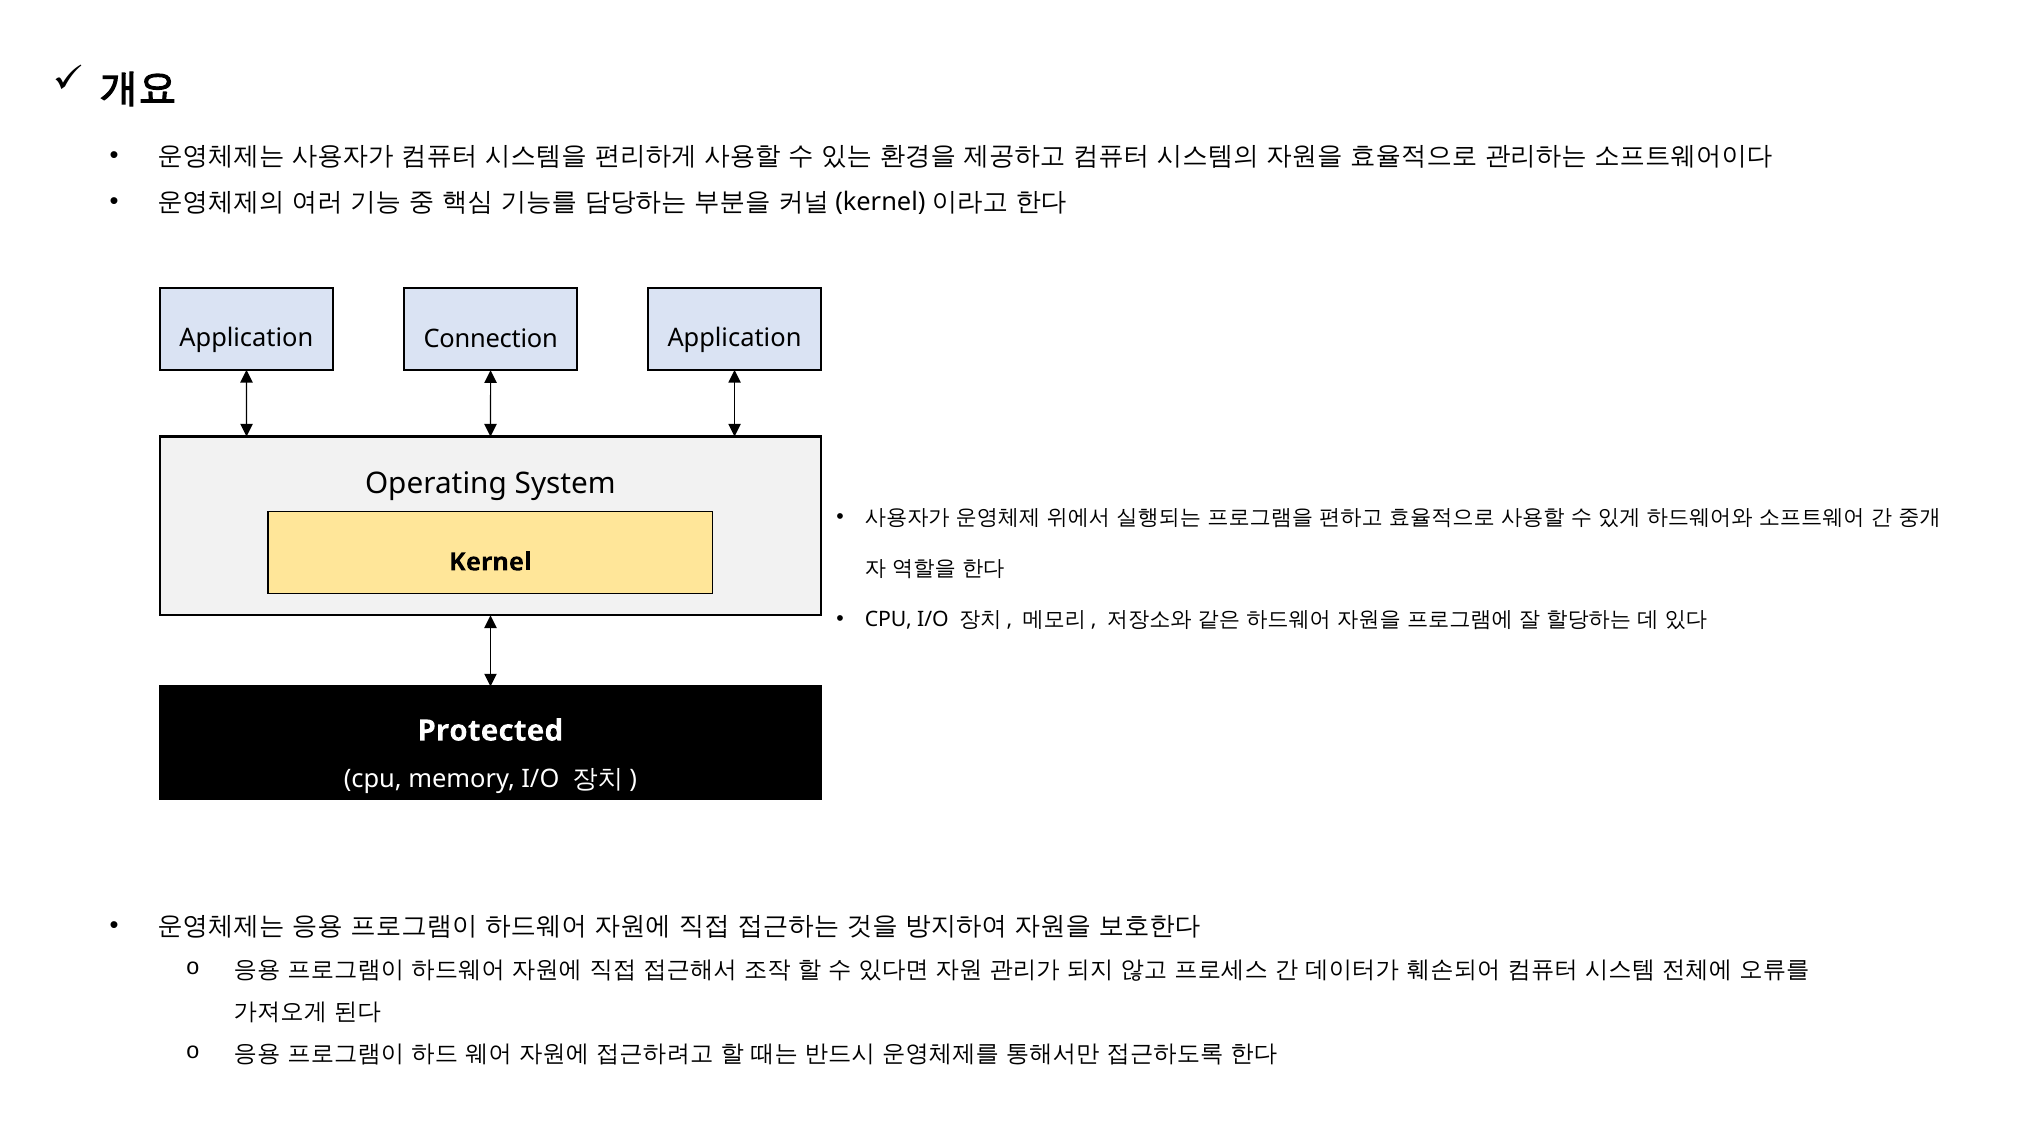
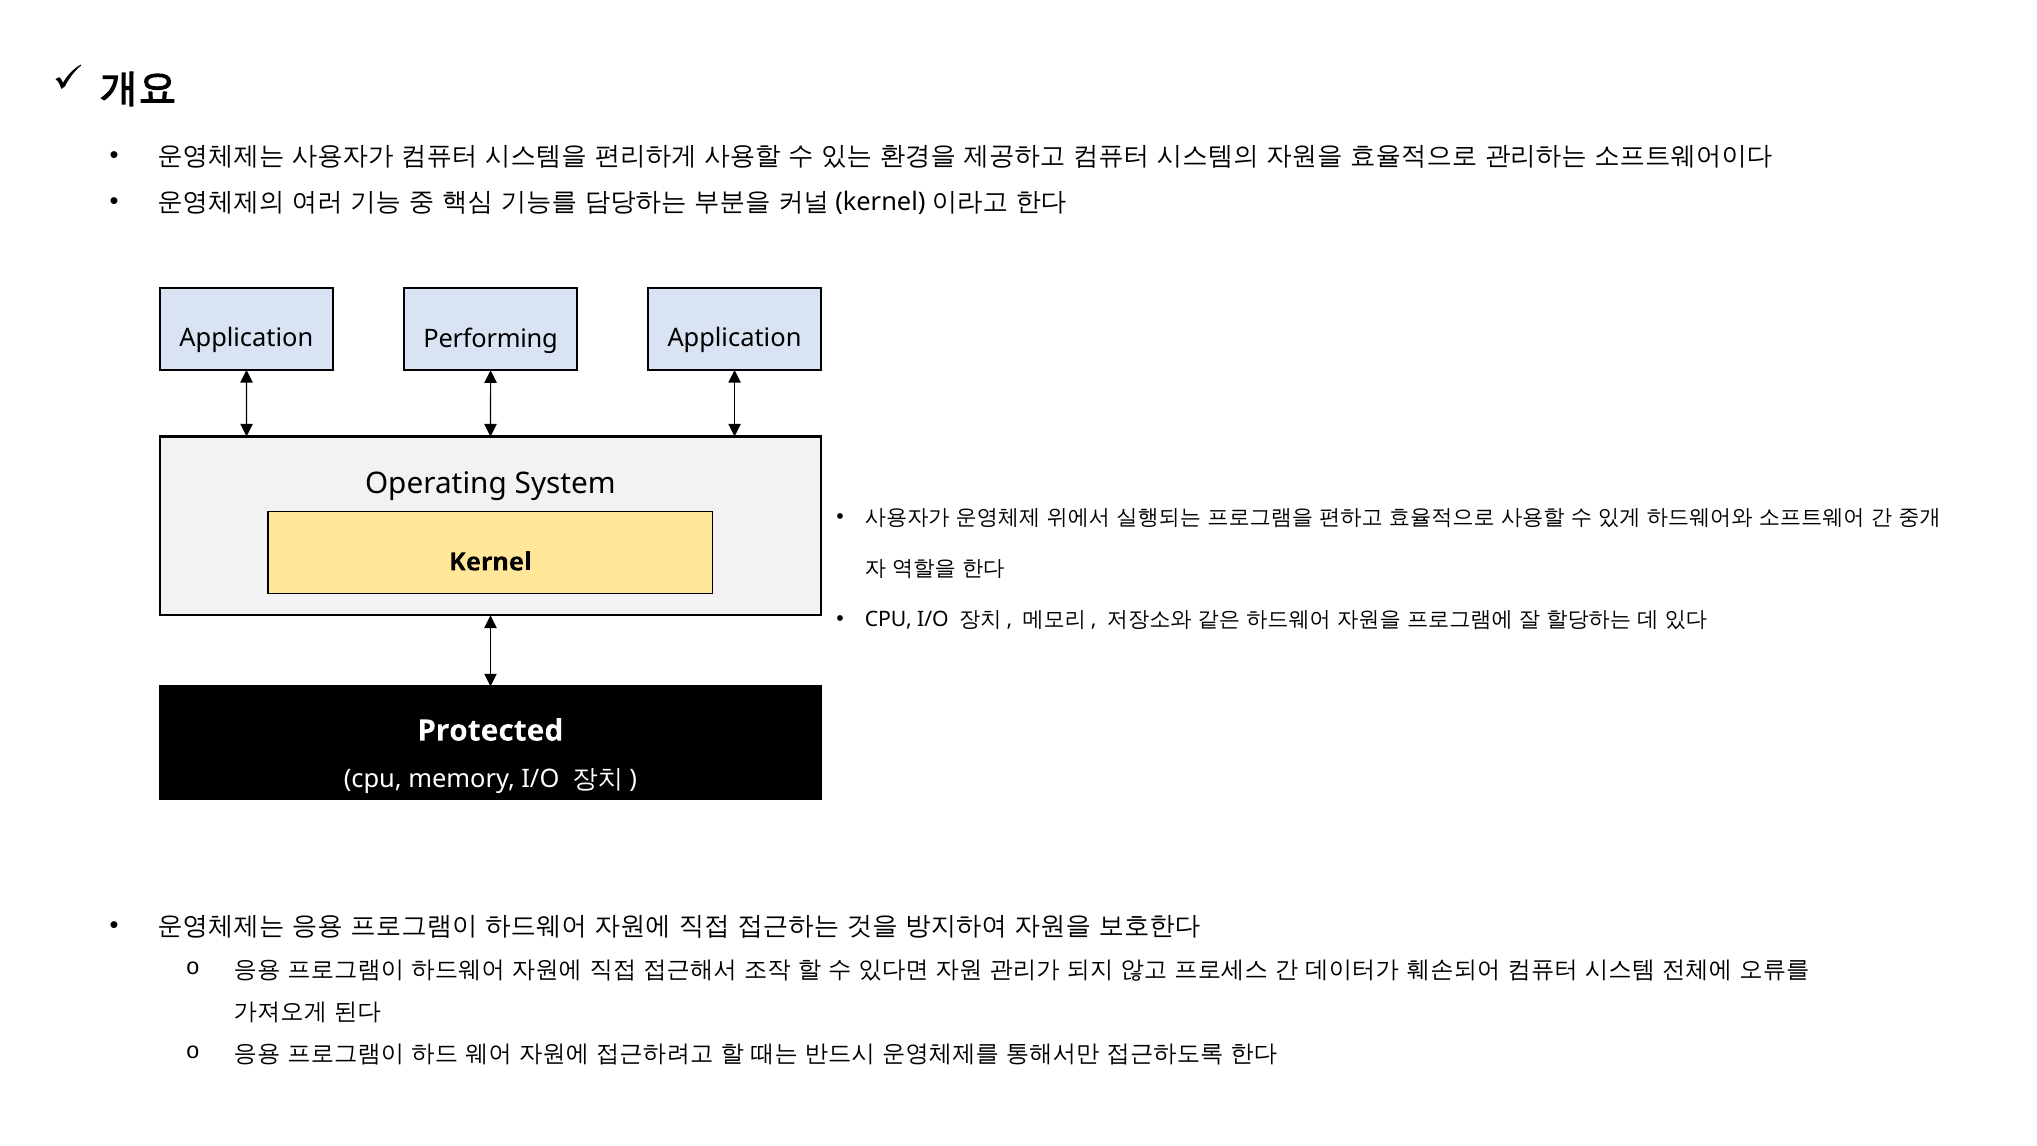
Connection: Connection -> Performing
